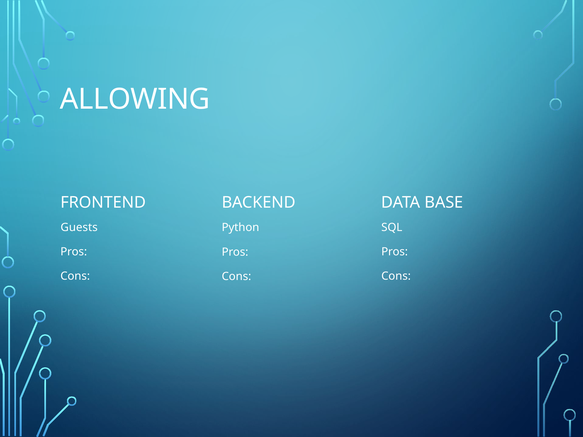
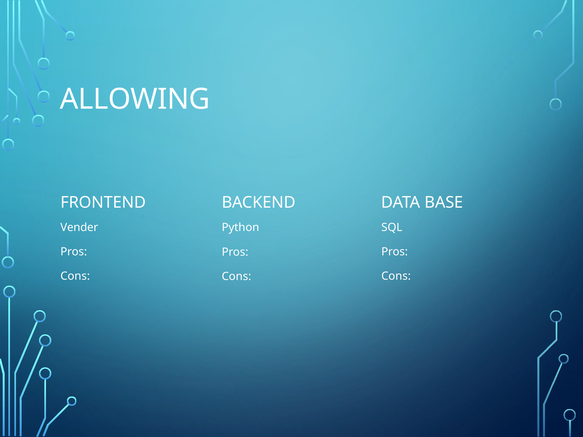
Guests: Guests -> Vender
